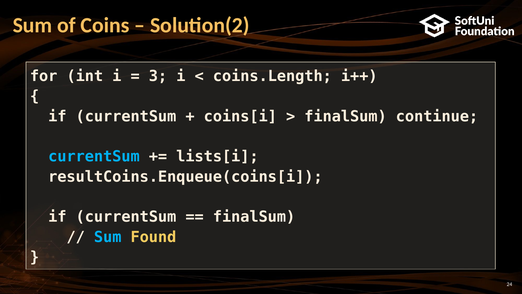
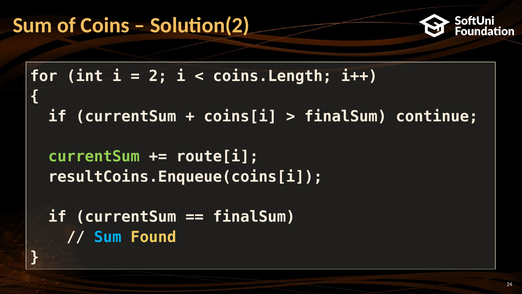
3: 3 -> 2
currentSum at (94, 156) colour: light blue -> light green
lists[i: lists[i -> route[i
